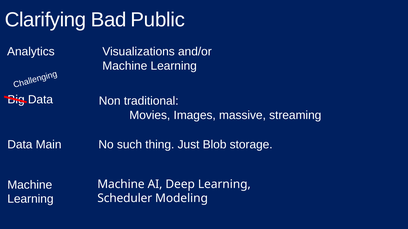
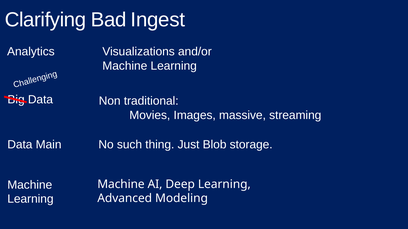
Public: Public -> Ingest
Scheduler: Scheduler -> Advanced
